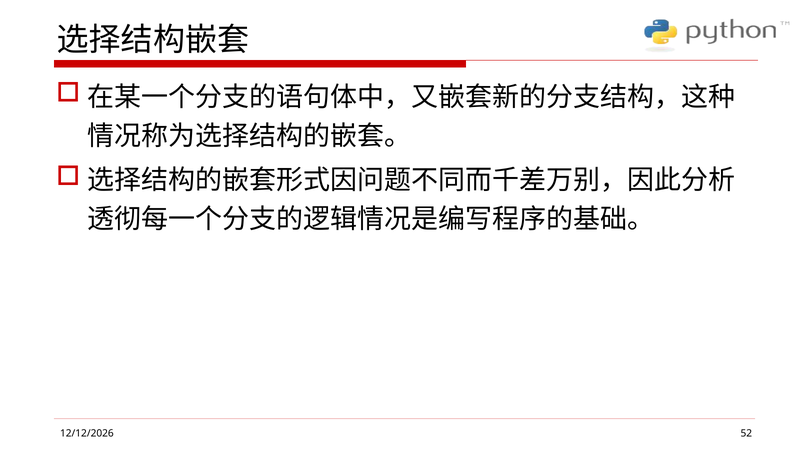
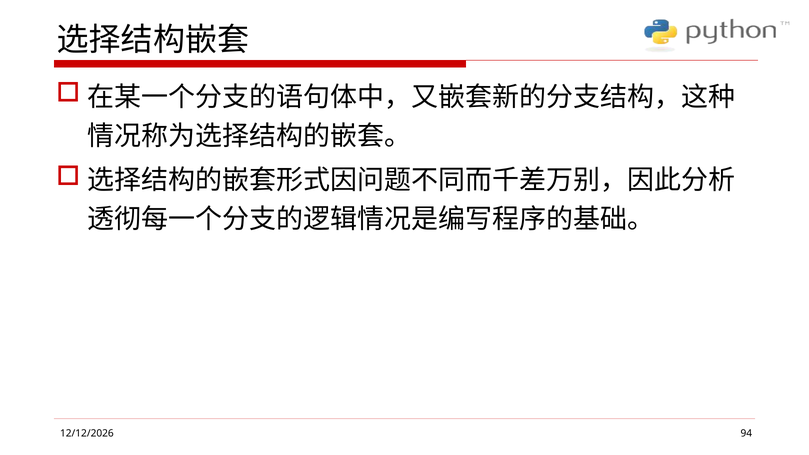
52: 52 -> 94
